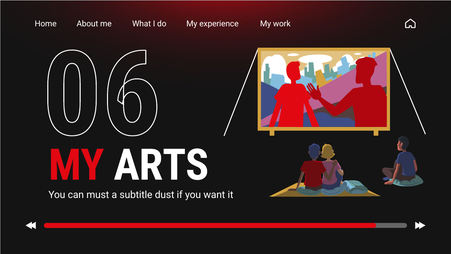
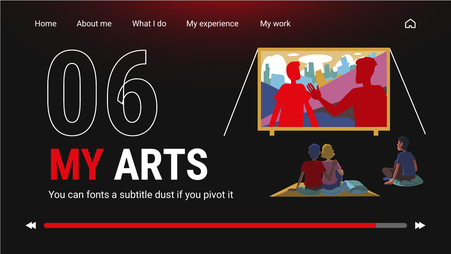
must: must -> fonts
want: want -> pivot
